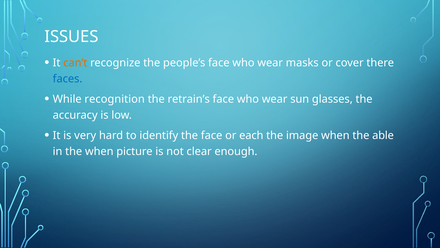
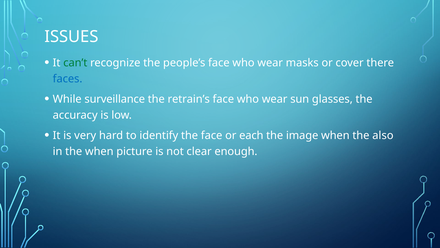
can’t colour: orange -> green
recognition: recognition -> surveillance
able: able -> also
